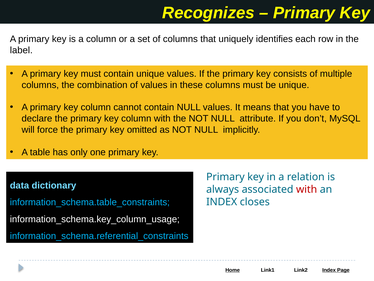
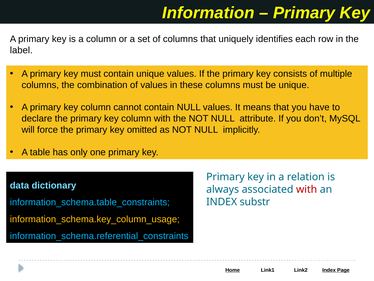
Recognizes: Recognizes -> Information
closes: closes -> substr
information_schema.key_column_usage colour: white -> yellow
